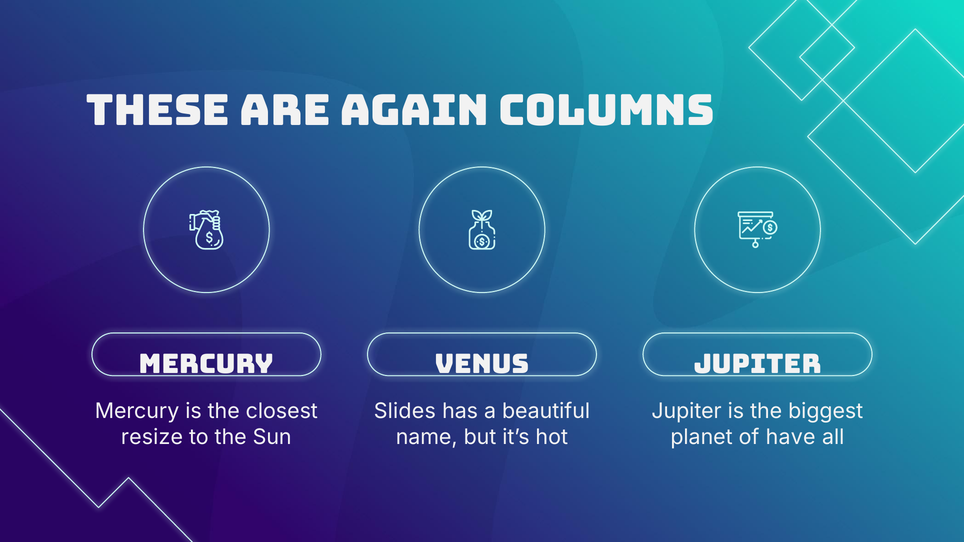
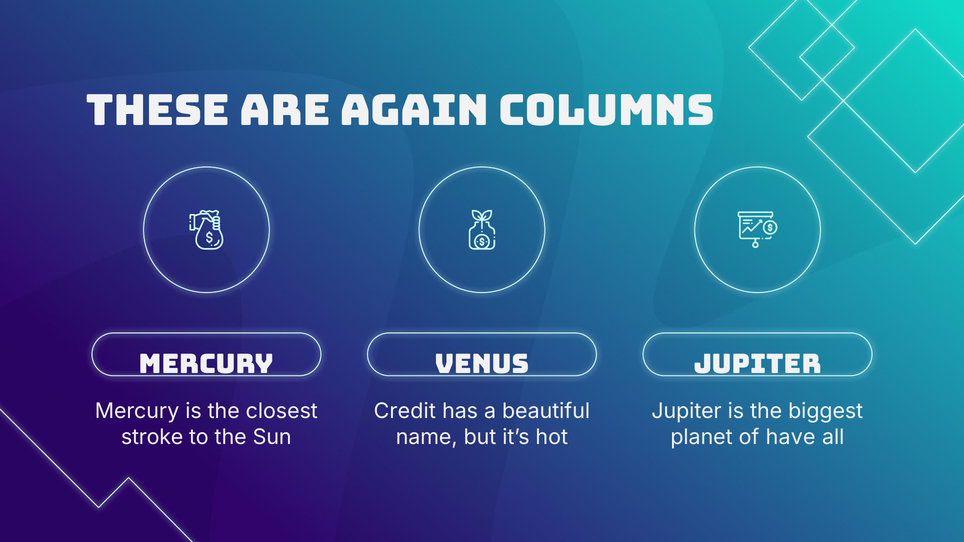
Slides: Slides -> Credit
resize: resize -> stroke
